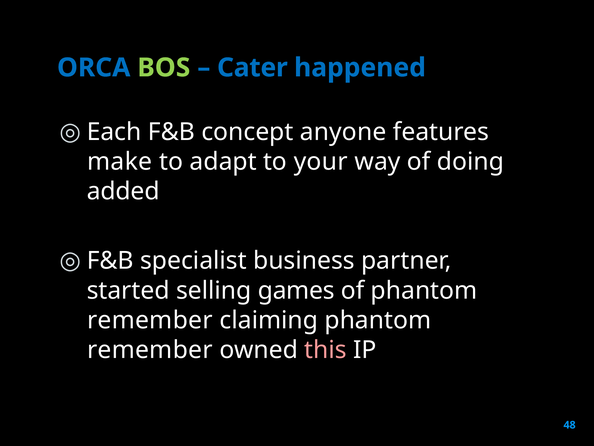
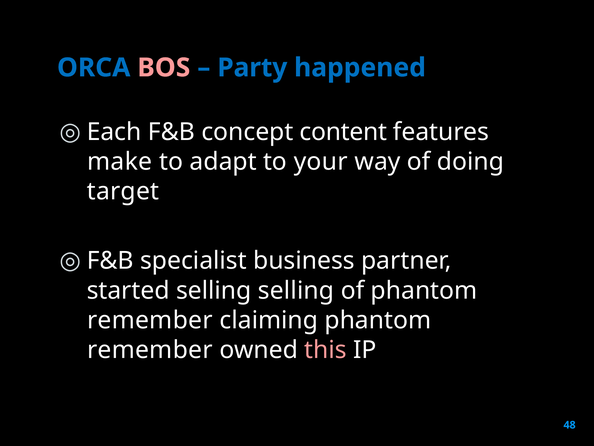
BOS colour: light green -> pink
Cater: Cater -> Party
anyone: anyone -> content
added: added -> target
selling games: games -> selling
